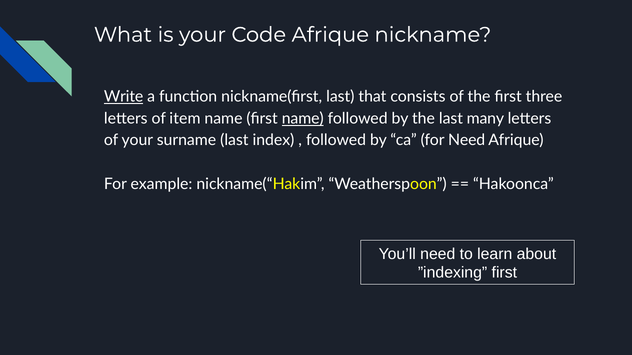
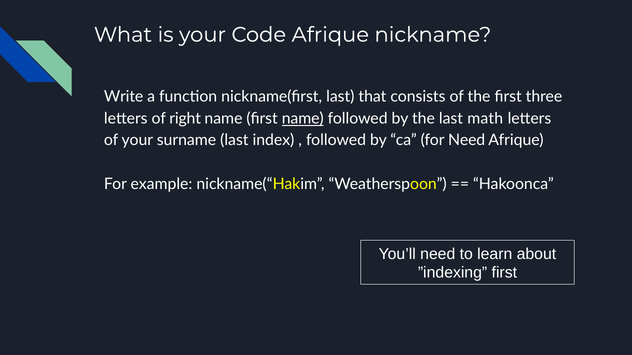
Write underline: present -> none
item: item -> right
many: many -> math
